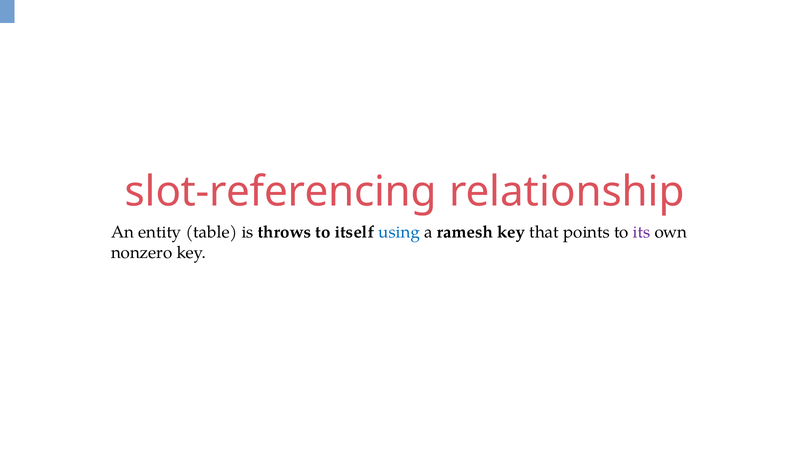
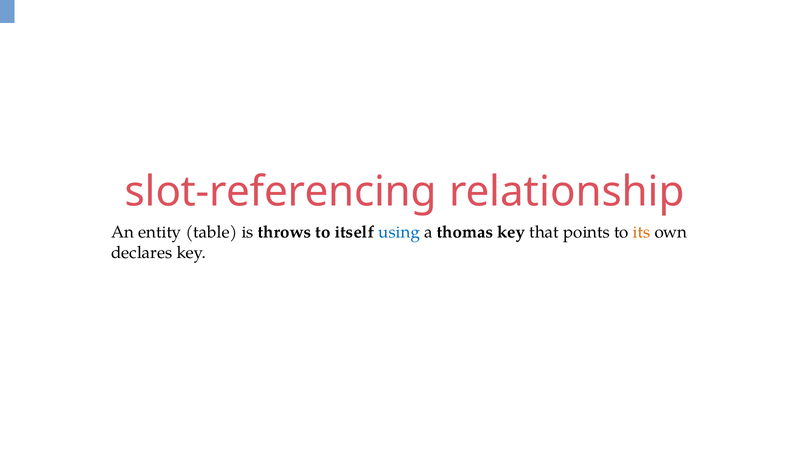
ramesh: ramesh -> thomas
its colour: purple -> orange
nonzero: nonzero -> declares
